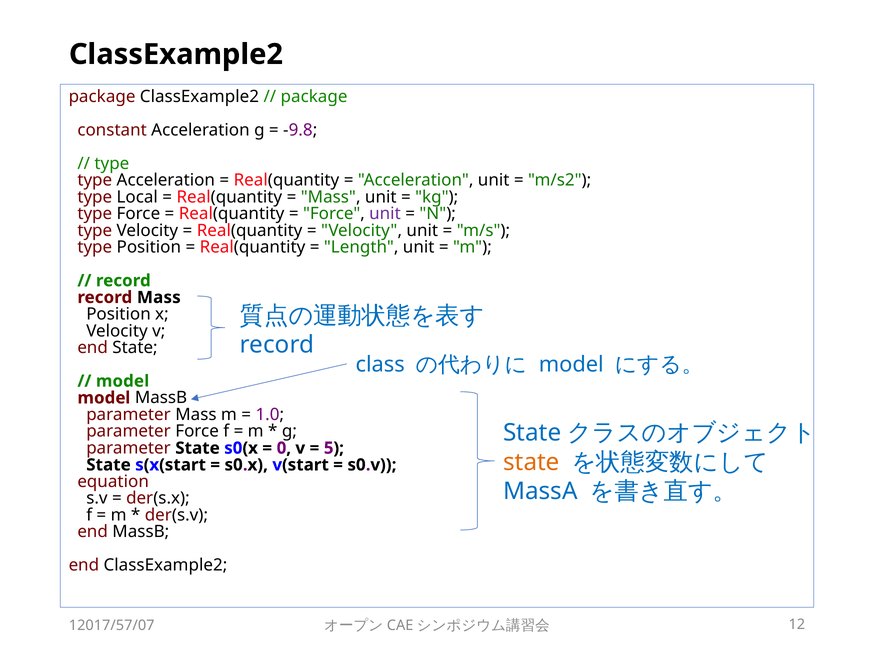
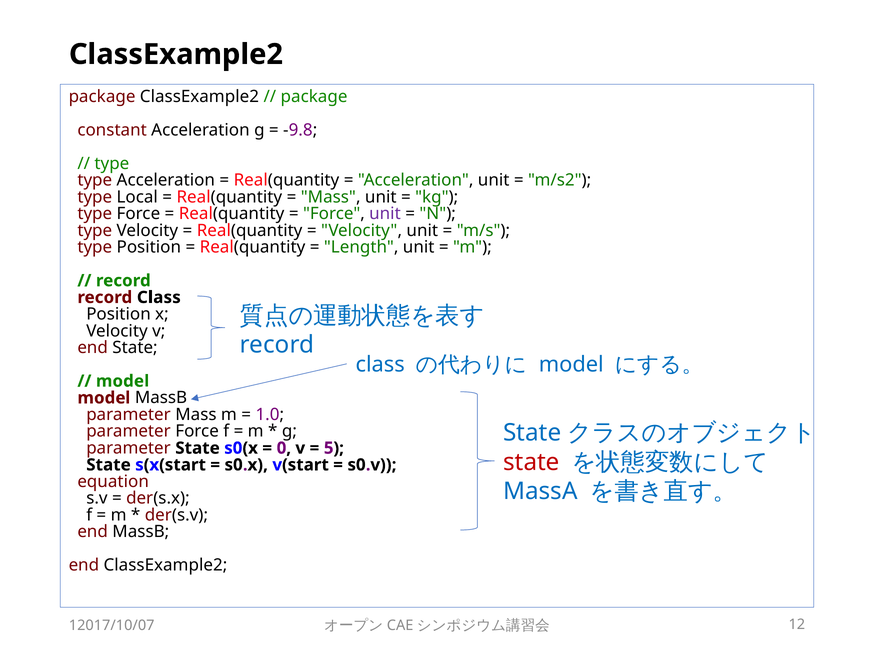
record Mass: Mass -> Class
state at (531, 462) colour: orange -> red
12017/57/07: 12017/57/07 -> 12017/10/07
